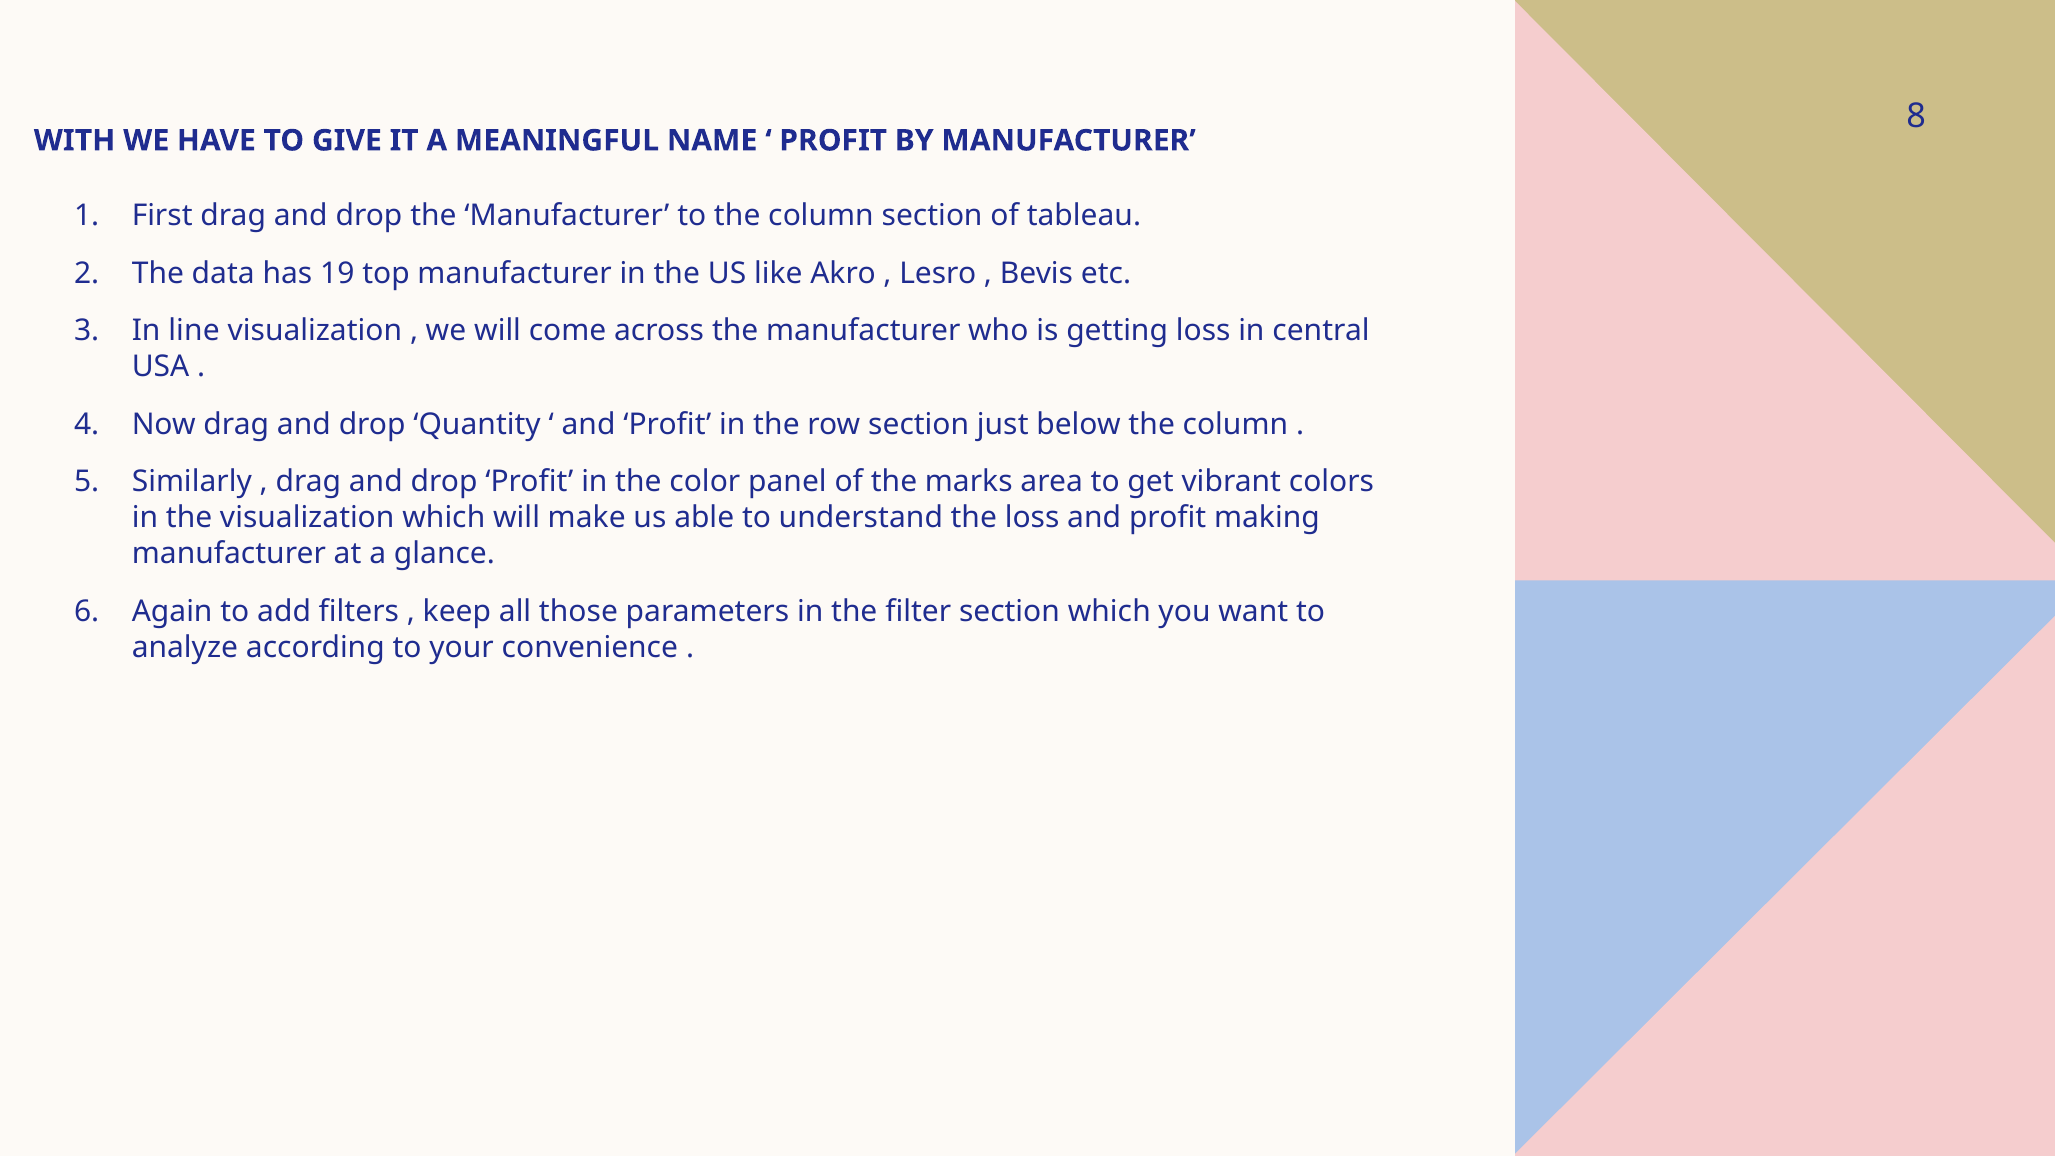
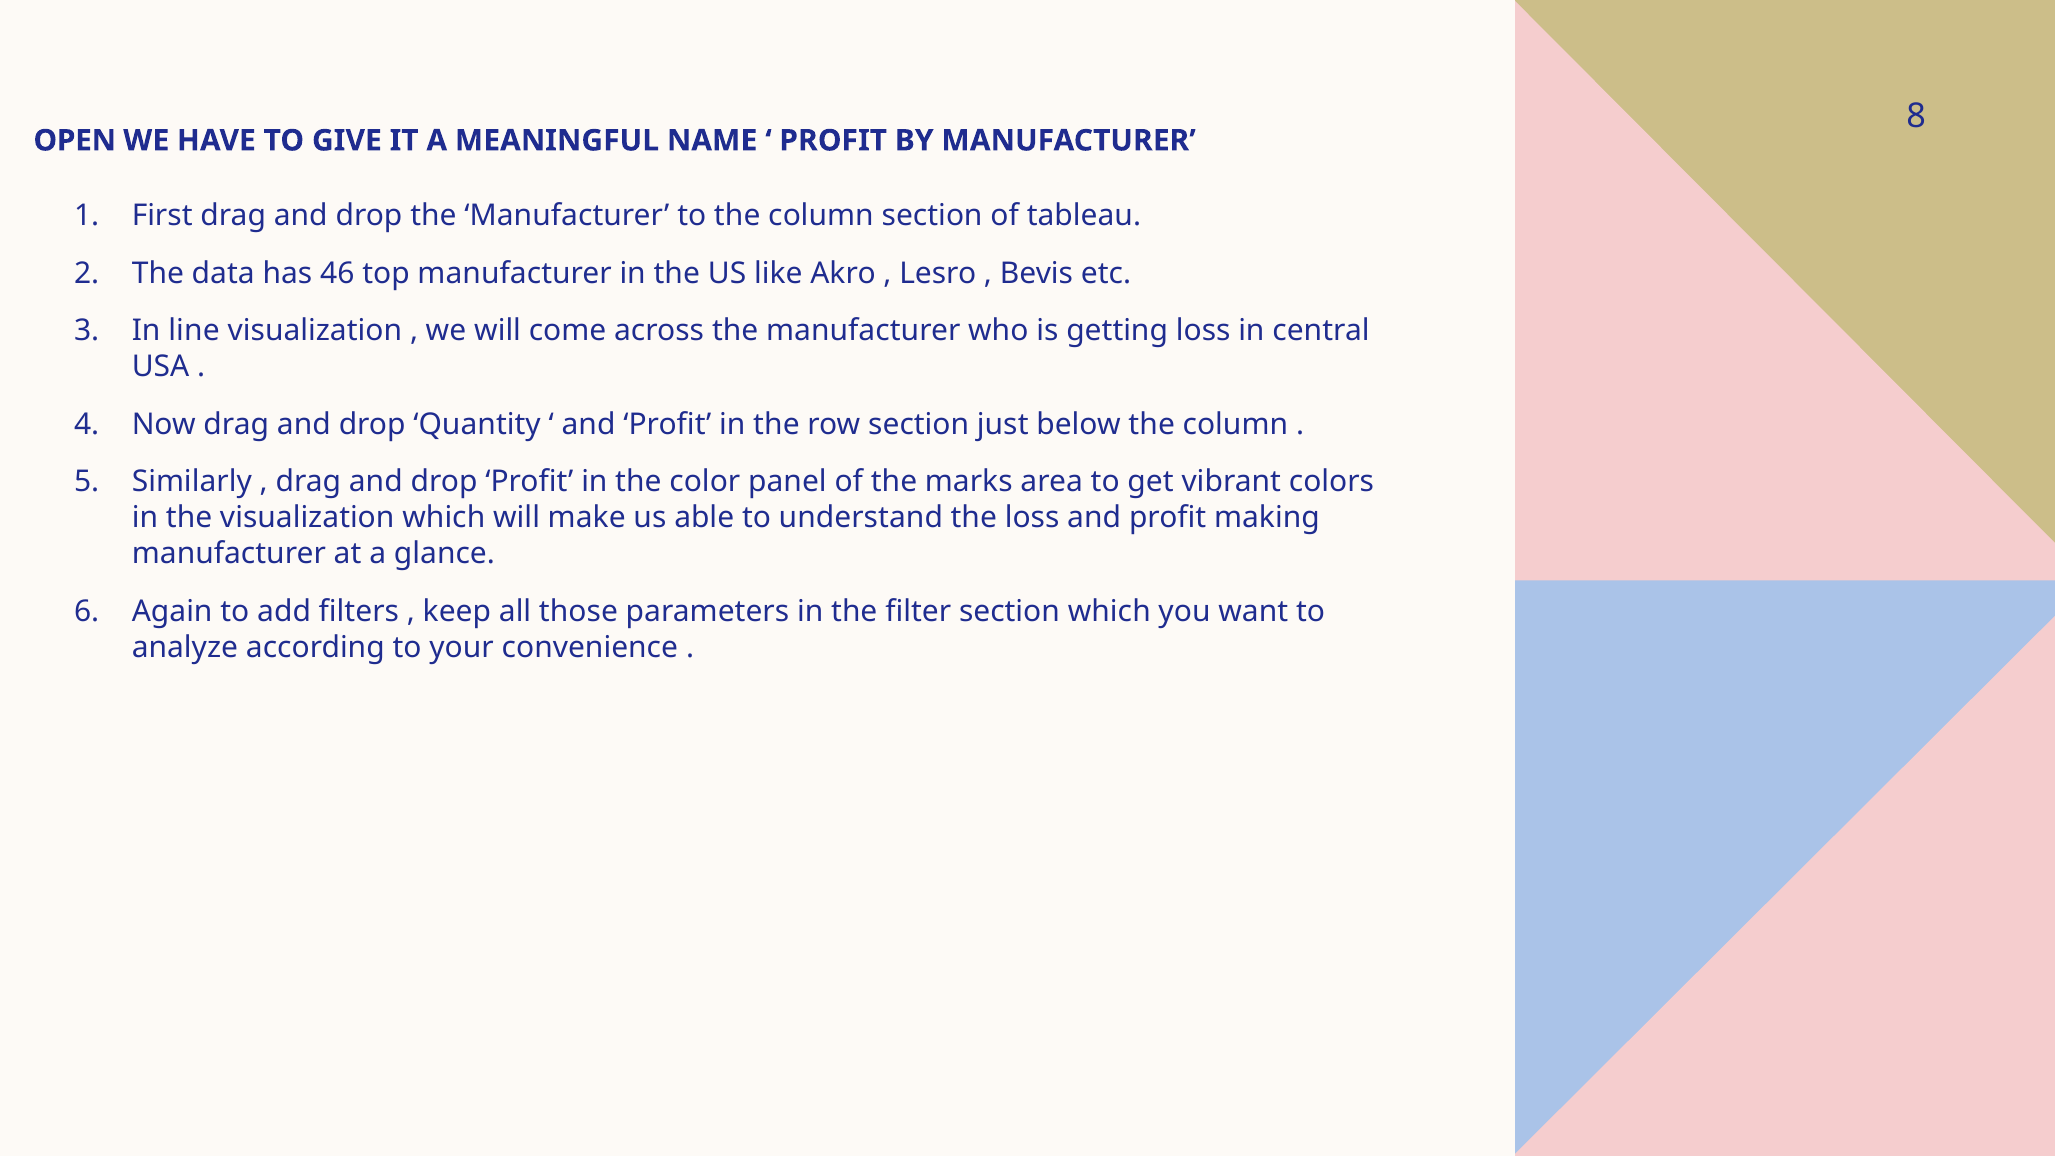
WITH: WITH -> OPEN
19: 19 -> 46
